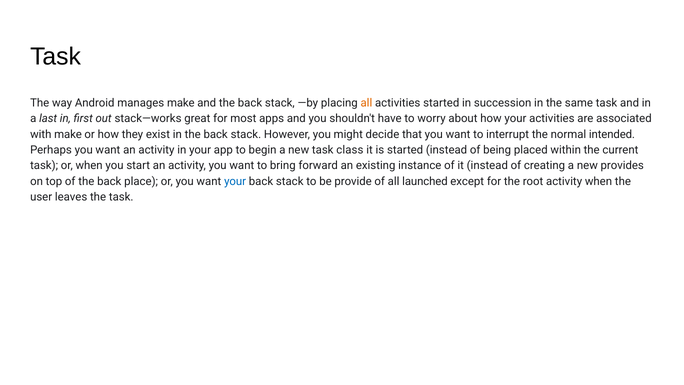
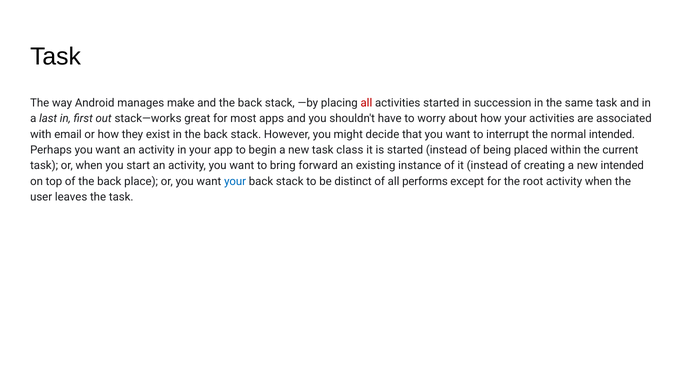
all at (366, 103) colour: orange -> red
with make: make -> email
new provides: provides -> intended
provide: provide -> distinct
launched: launched -> performs
